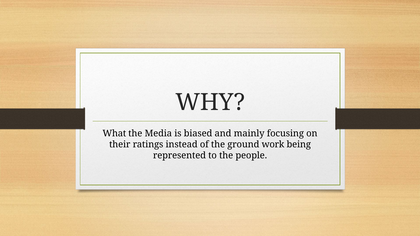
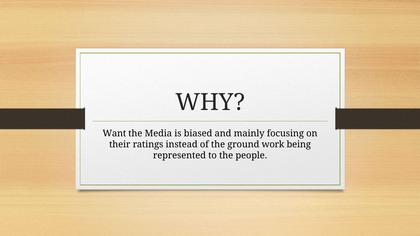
What: What -> Want
